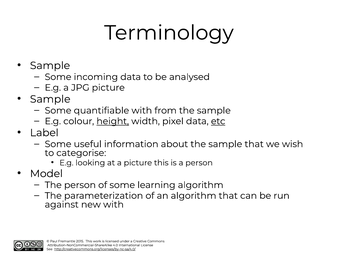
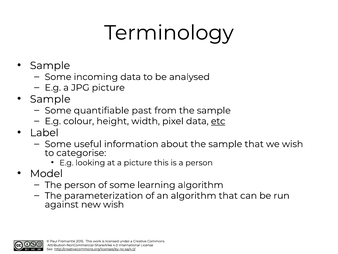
quantifiable with: with -> past
height underline: present -> none
new with: with -> wish
